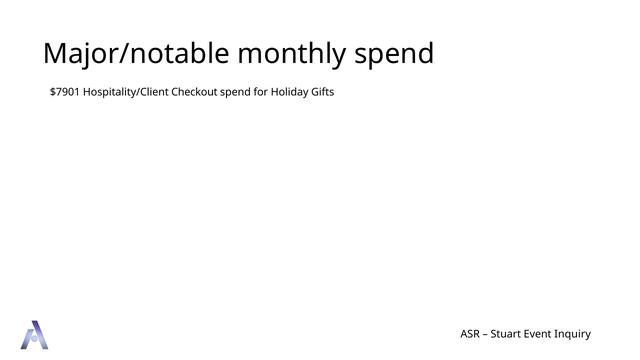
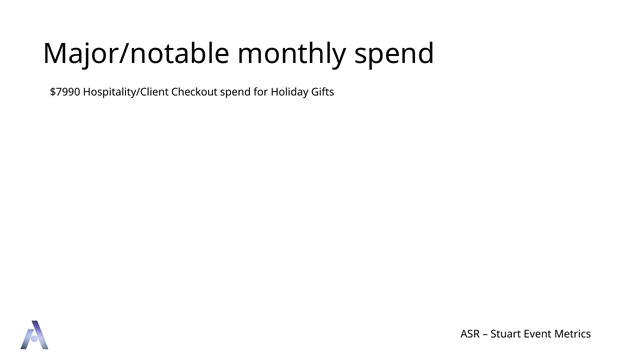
$7901: $7901 -> $7990
Inquiry: Inquiry -> Metrics
